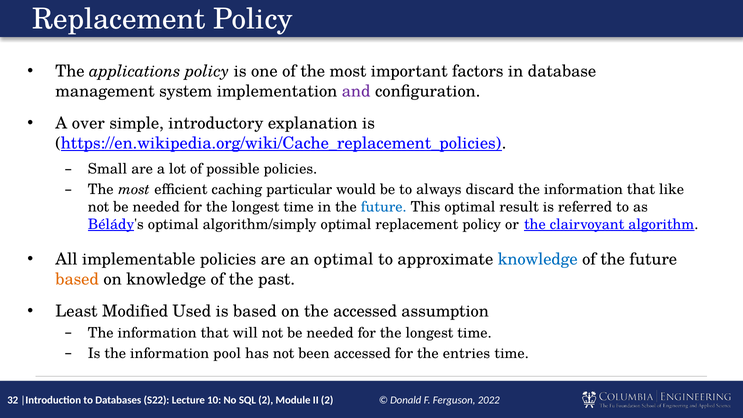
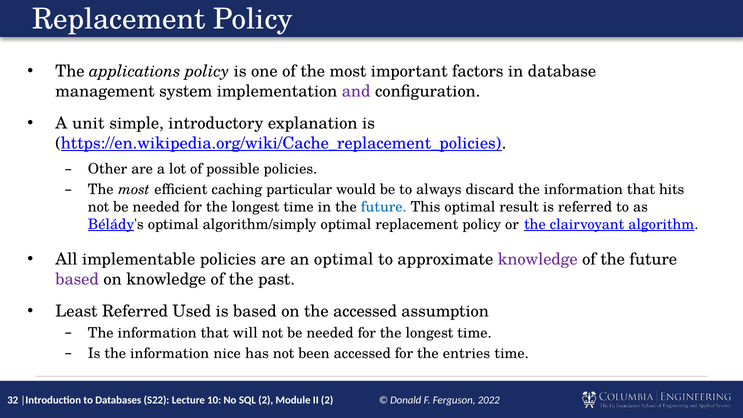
over: over -> unit
Small: Small -> Other
like: like -> hits
knowledge at (538, 259) colour: blue -> purple
based at (77, 279) colour: orange -> purple
Least Modified: Modified -> Referred
pool: pool -> nice
